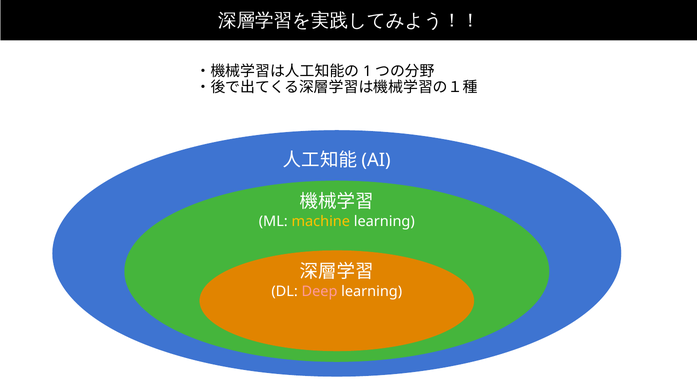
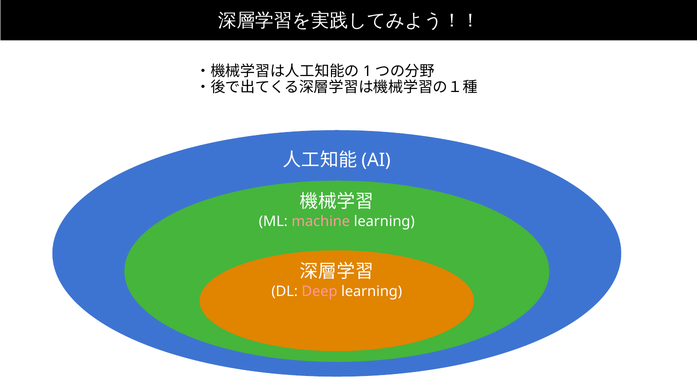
machine colour: yellow -> pink
